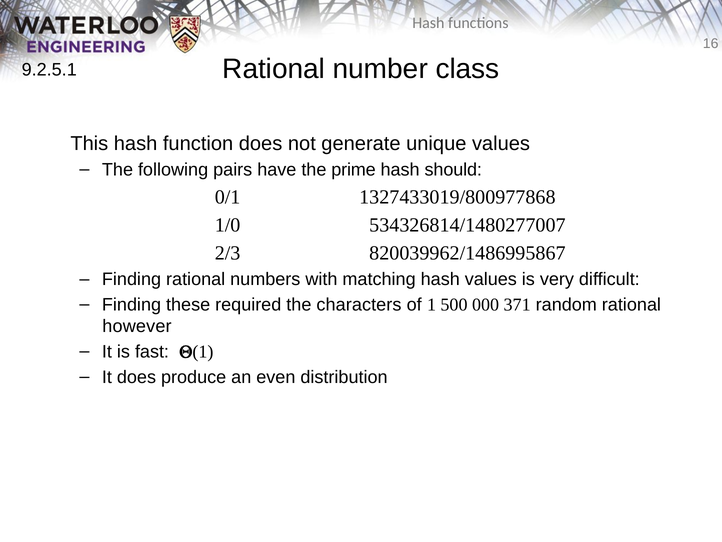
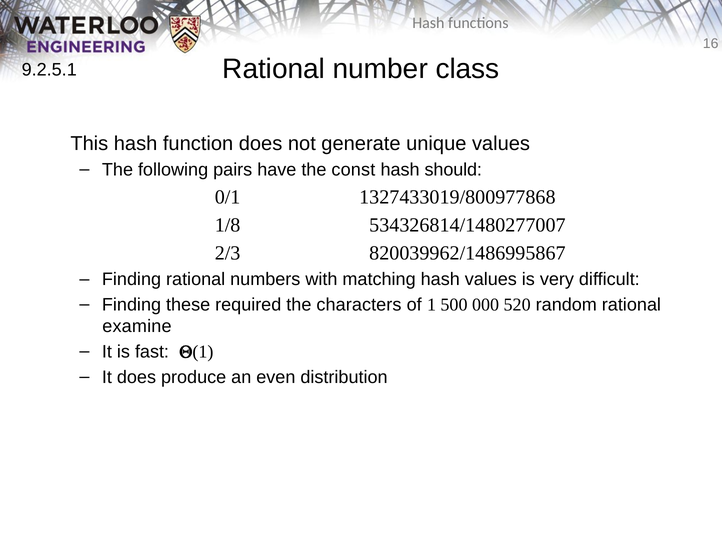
prime: prime -> const
1/0: 1/0 -> 1/8
371: 371 -> 520
however: however -> examine
